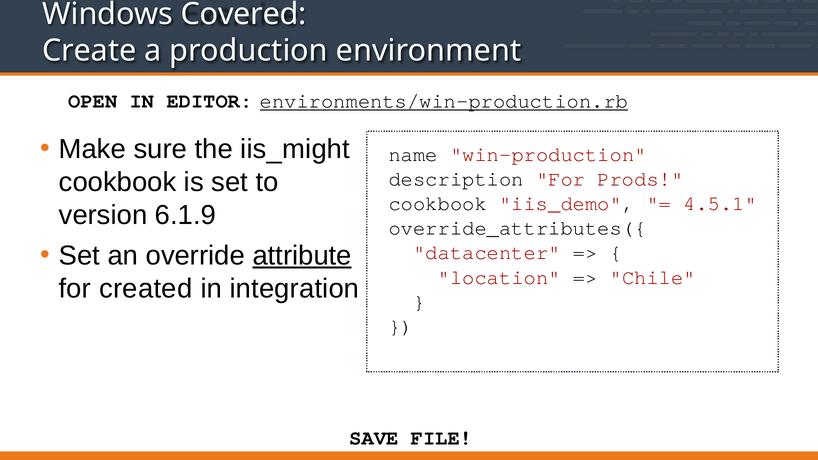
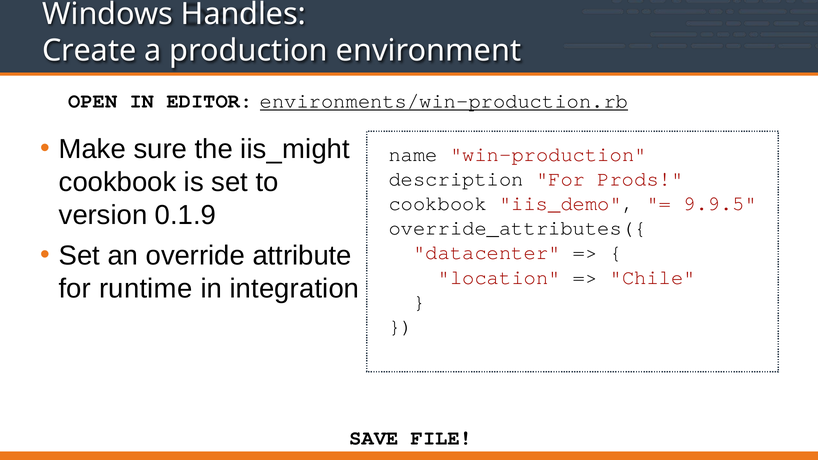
Covered: Covered -> Handles
4.5.1: 4.5.1 -> 9.9.5
6.1.9: 6.1.9 -> 0.1.9
attribute underline: present -> none
created: created -> runtime
